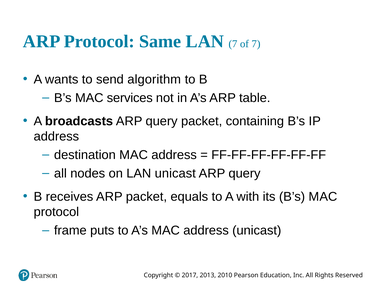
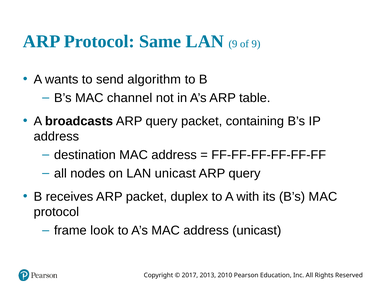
LAN 7: 7 -> 9
of 7: 7 -> 9
services: services -> channel
equals: equals -> duplex
puts: puts -> look
